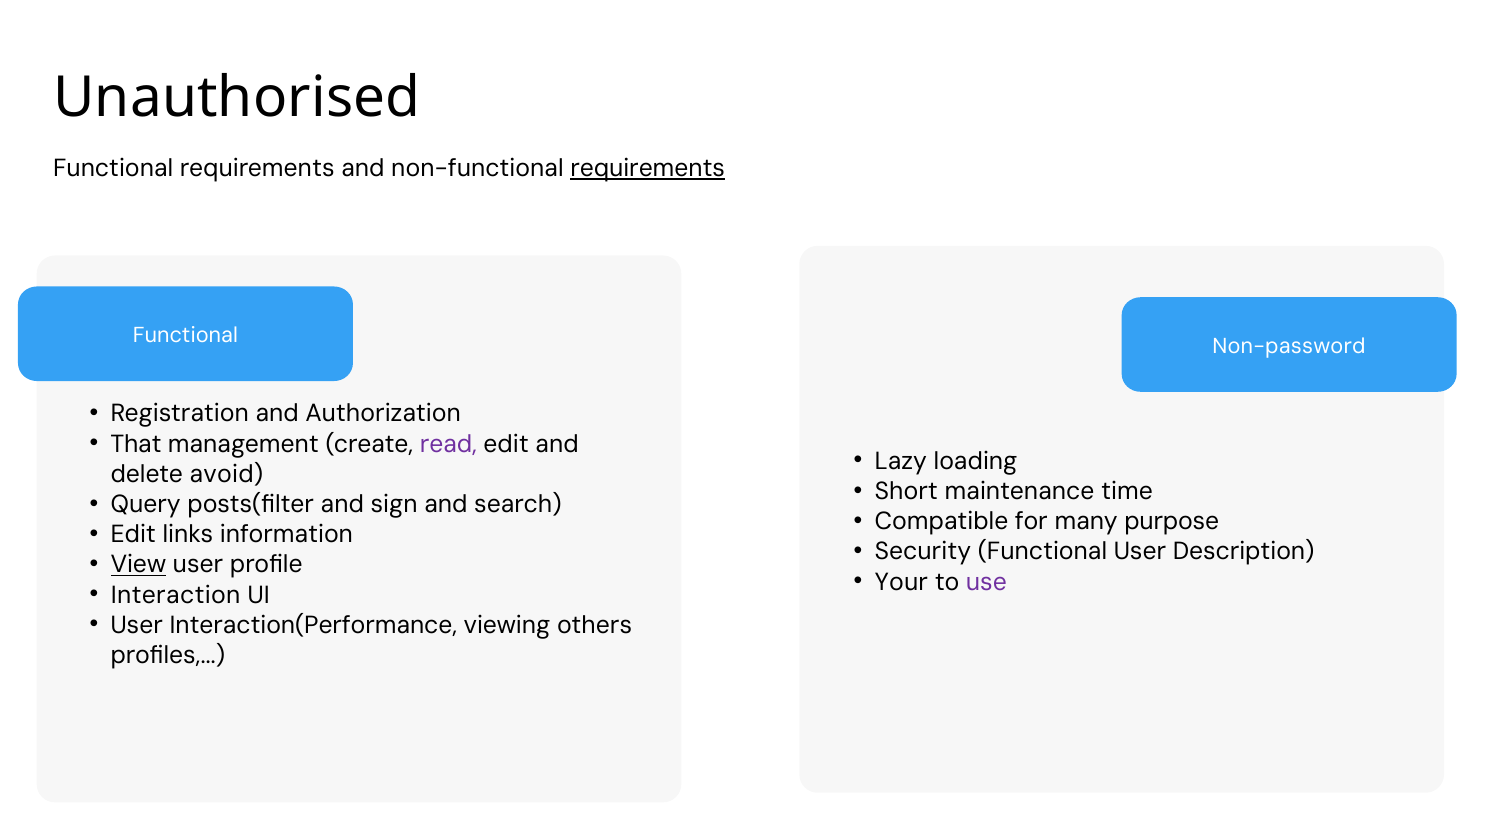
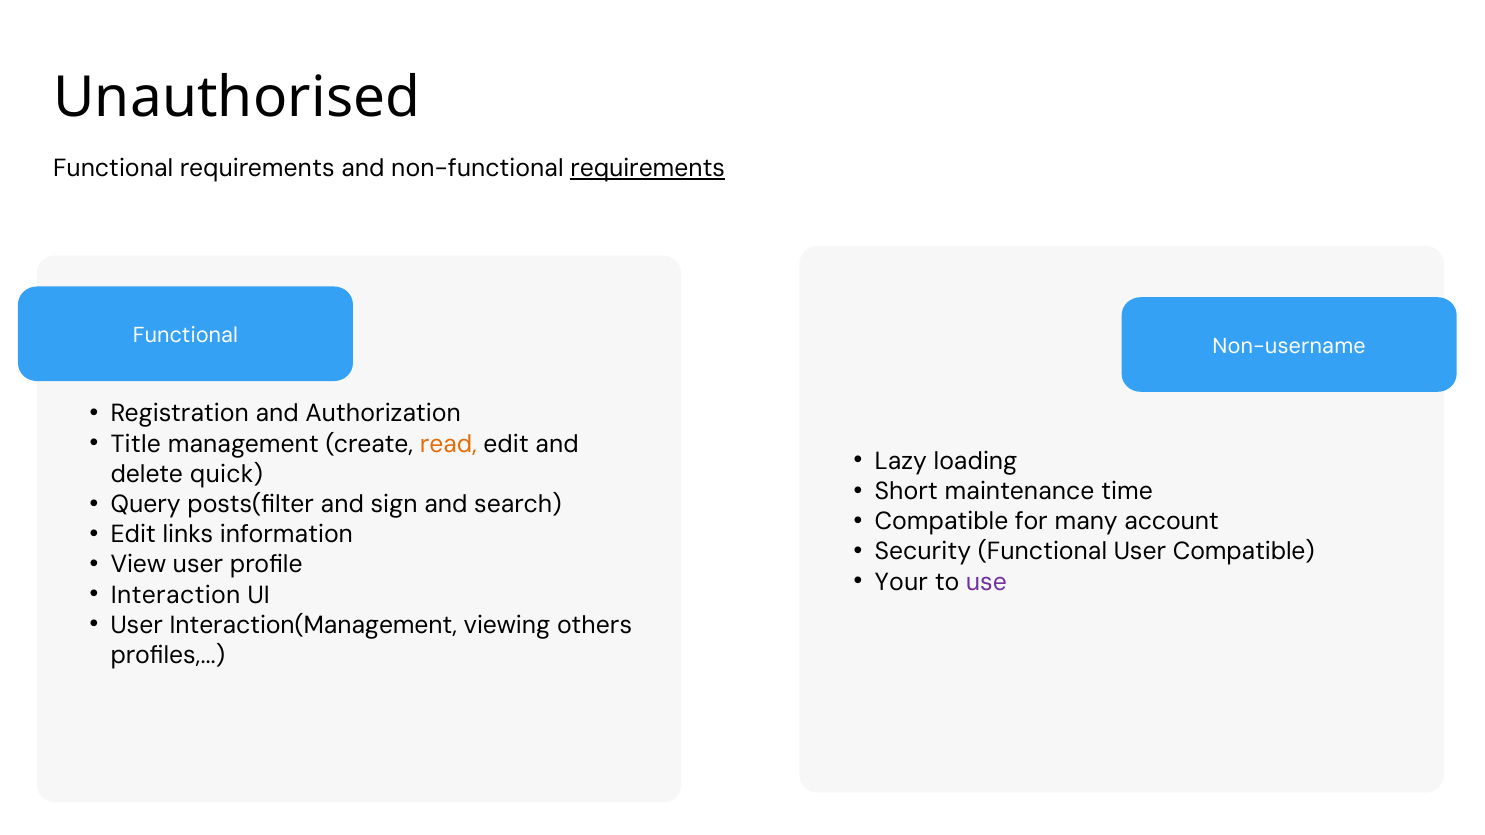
Non-password: Non-password -> Non-username
That: That -> Title
read colour: purple -> orange
avoid: avoid -> quick
purpose: purpose -> account
User Description: Description -> Compatible
View underline: present -> none
Interaction(Performance: Interaction(Performance -> Interaction(Management
